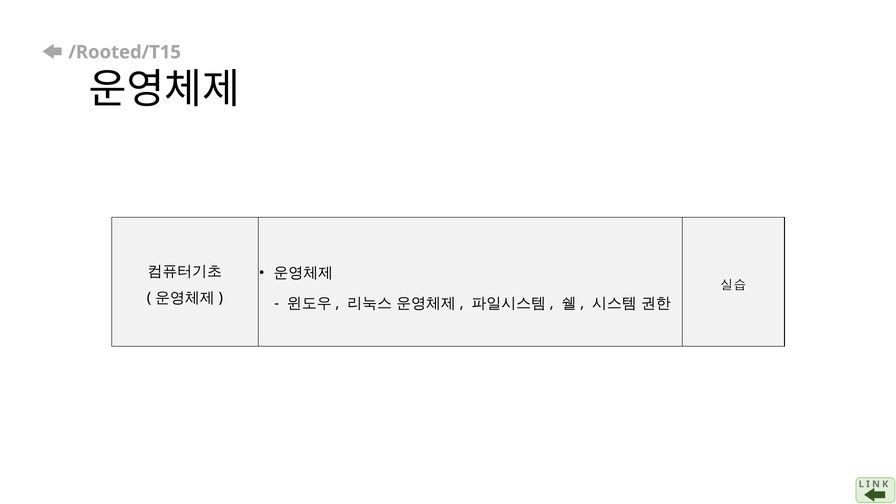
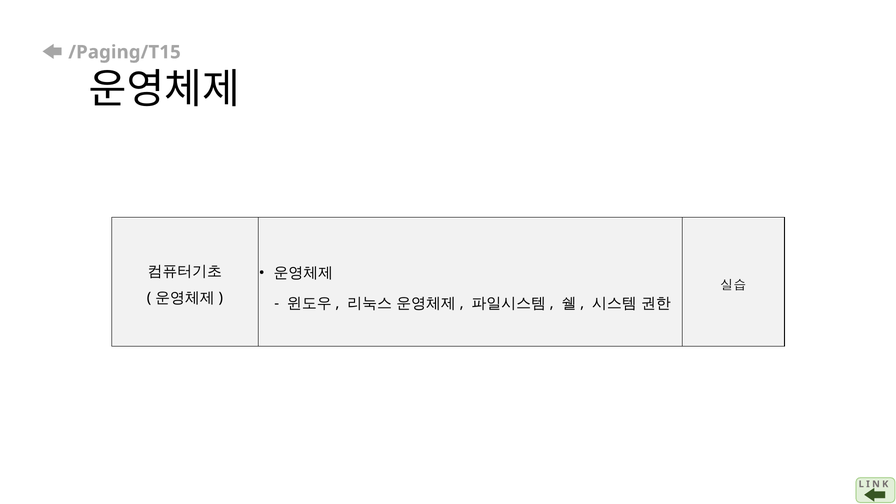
/Rooted/T15: /Rooted/T15 -> /Paging/T15
